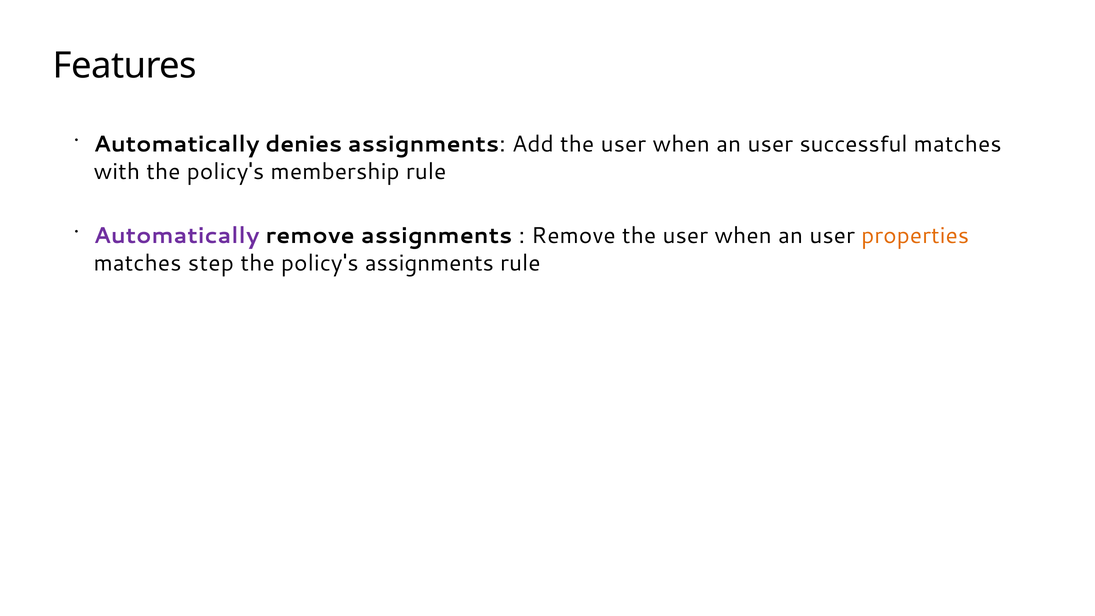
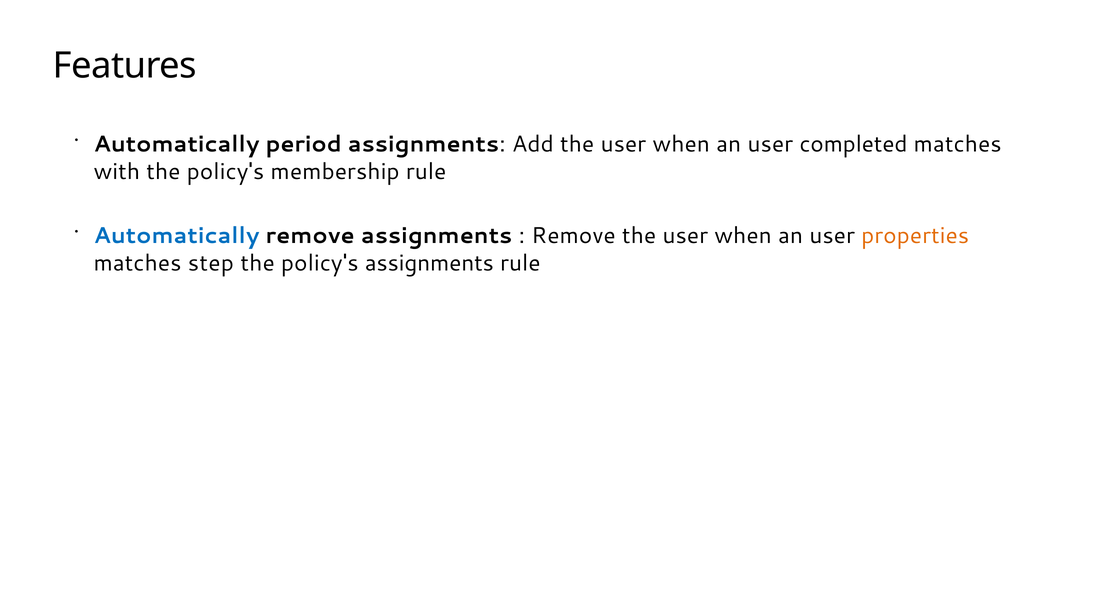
denies: denies -> period
successful: successful -> completed
Automatically at (176, 236) colour: purple -> blue
